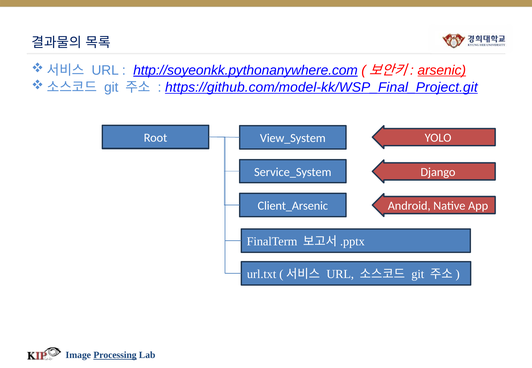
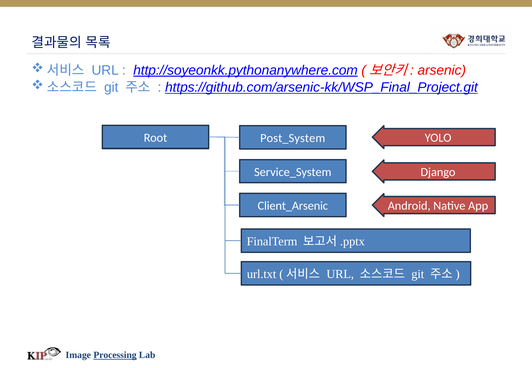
arsenic underline: present -> none
https://github.com/model-kk/WSP_Final_Project.git: https://github.com/model-kk/WSP_Final_Project.git -> https://github.com/arsenic-kk/WSP_Final_Project.git
View_System: View_System -> Post_System
